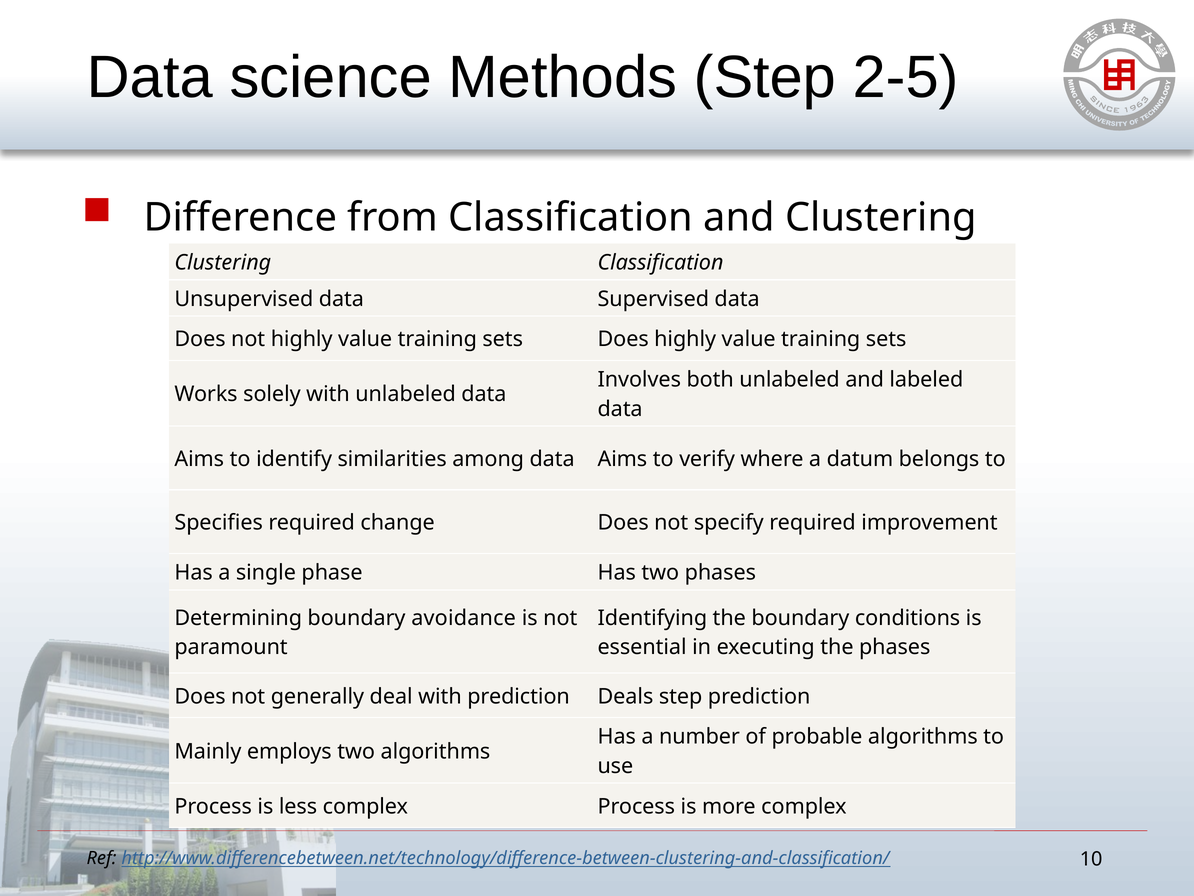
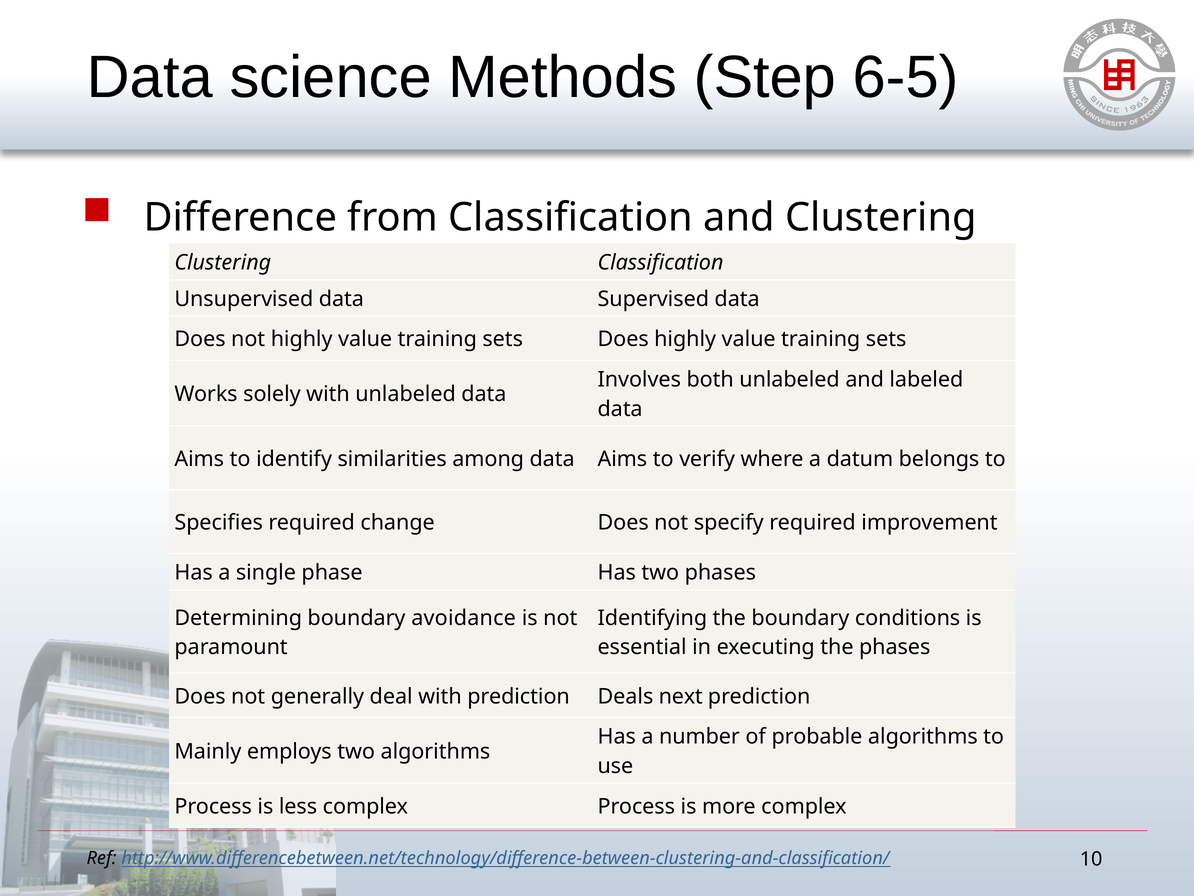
2-5: 2-5 -> 6-5
Deals step: step -> next
